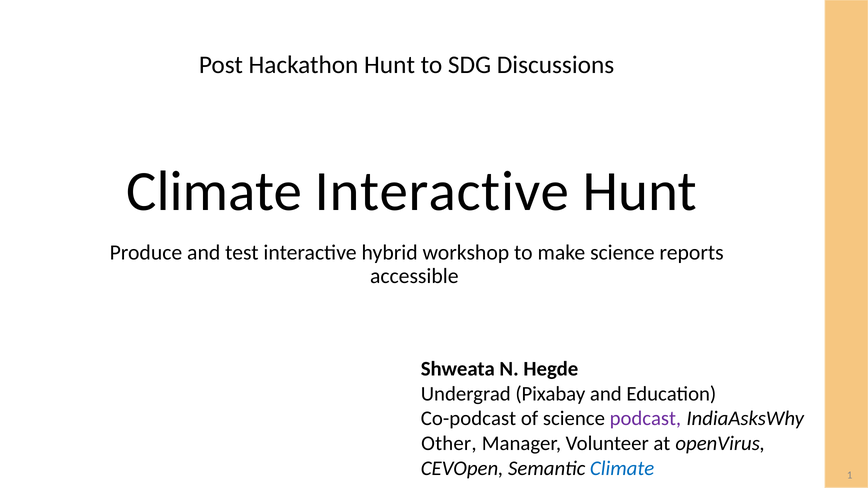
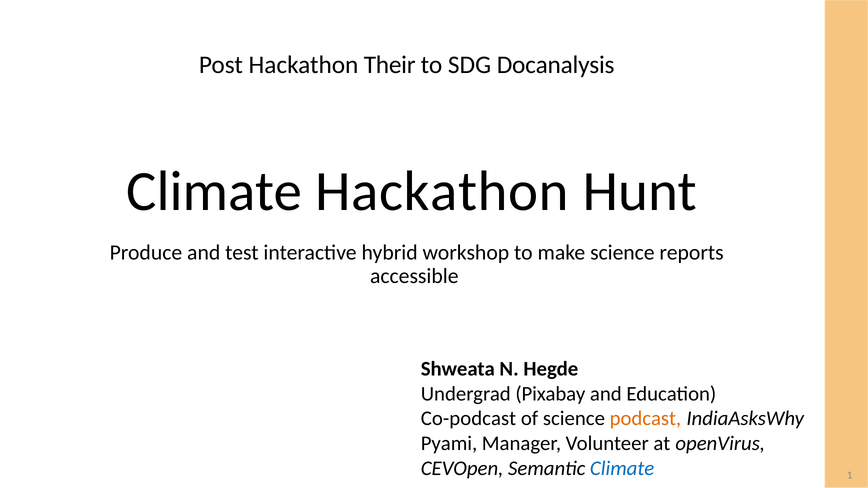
Hackathon Hunt: Hunt -> Their
Discussions: Discussions -> Docanalysis
Climate Interactive: Interactive -> Hackathon
podcast colour: purple -> orange
Other: Other -> Pyami
